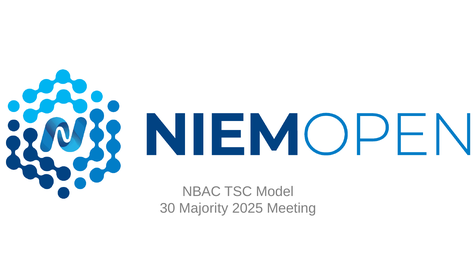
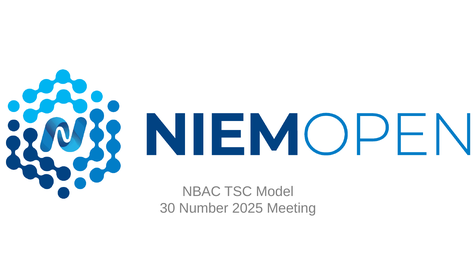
Majority: Majority -> Number
